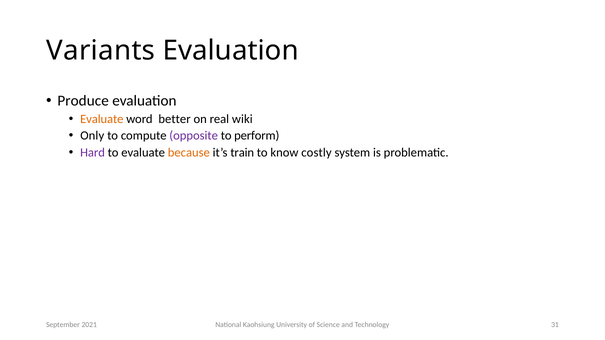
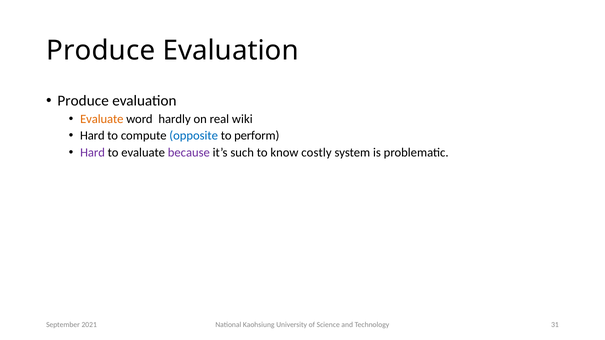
Variants at (101, 51): Variants -> Produce
better: better -> hardly
Only at (92, 136): Only -> Hard
opposite colour: purple -> blue
because colour: orange -> purple
train: train -> such
